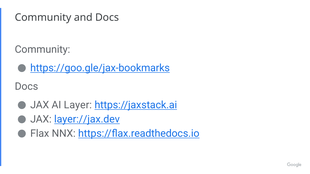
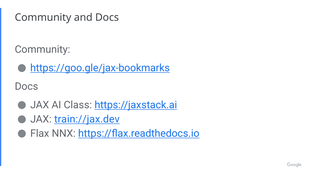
Layer: Layer -> Class
layer://jax.dev: layer://jax.dev -> train://jax.dev
